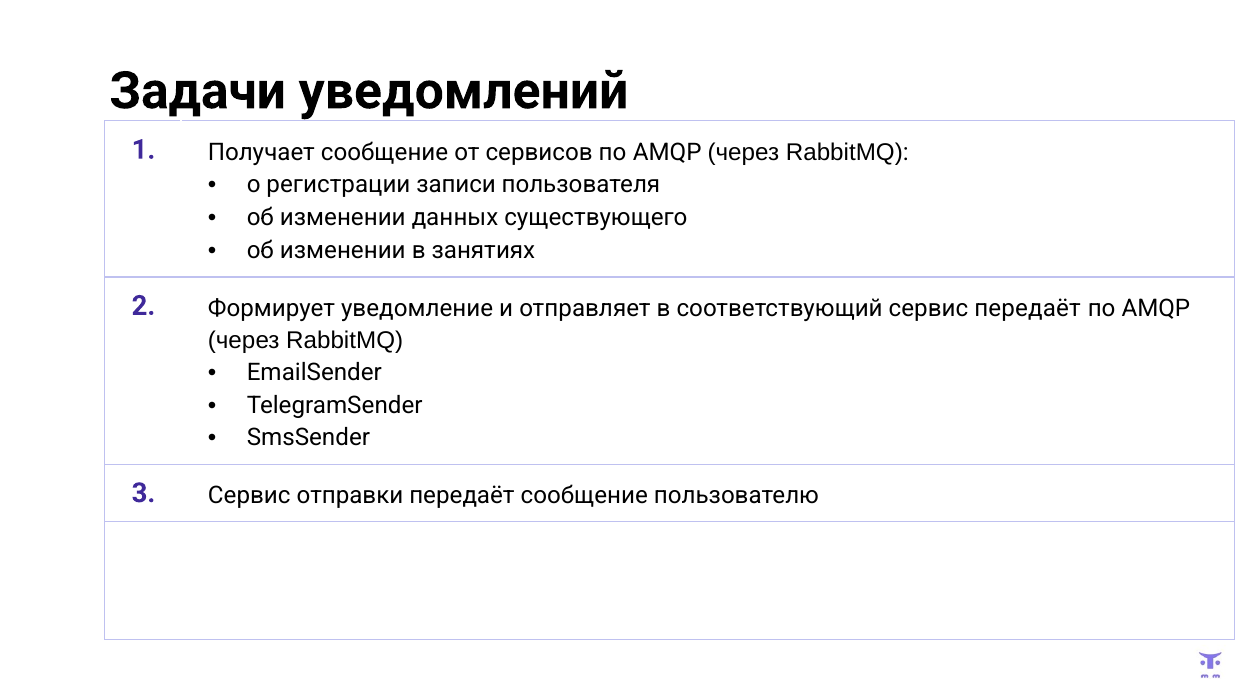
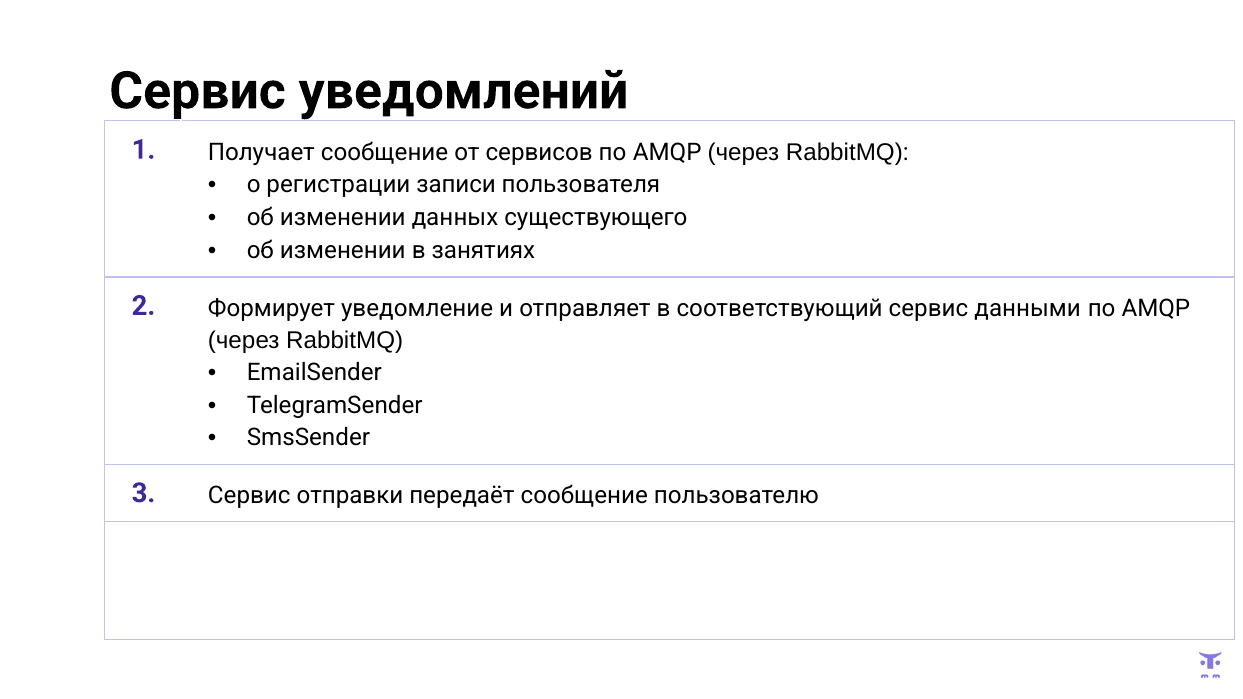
Задачи at (198, 91): Задачи -> Cервис
сервис передаёт: передаёт -> данными
